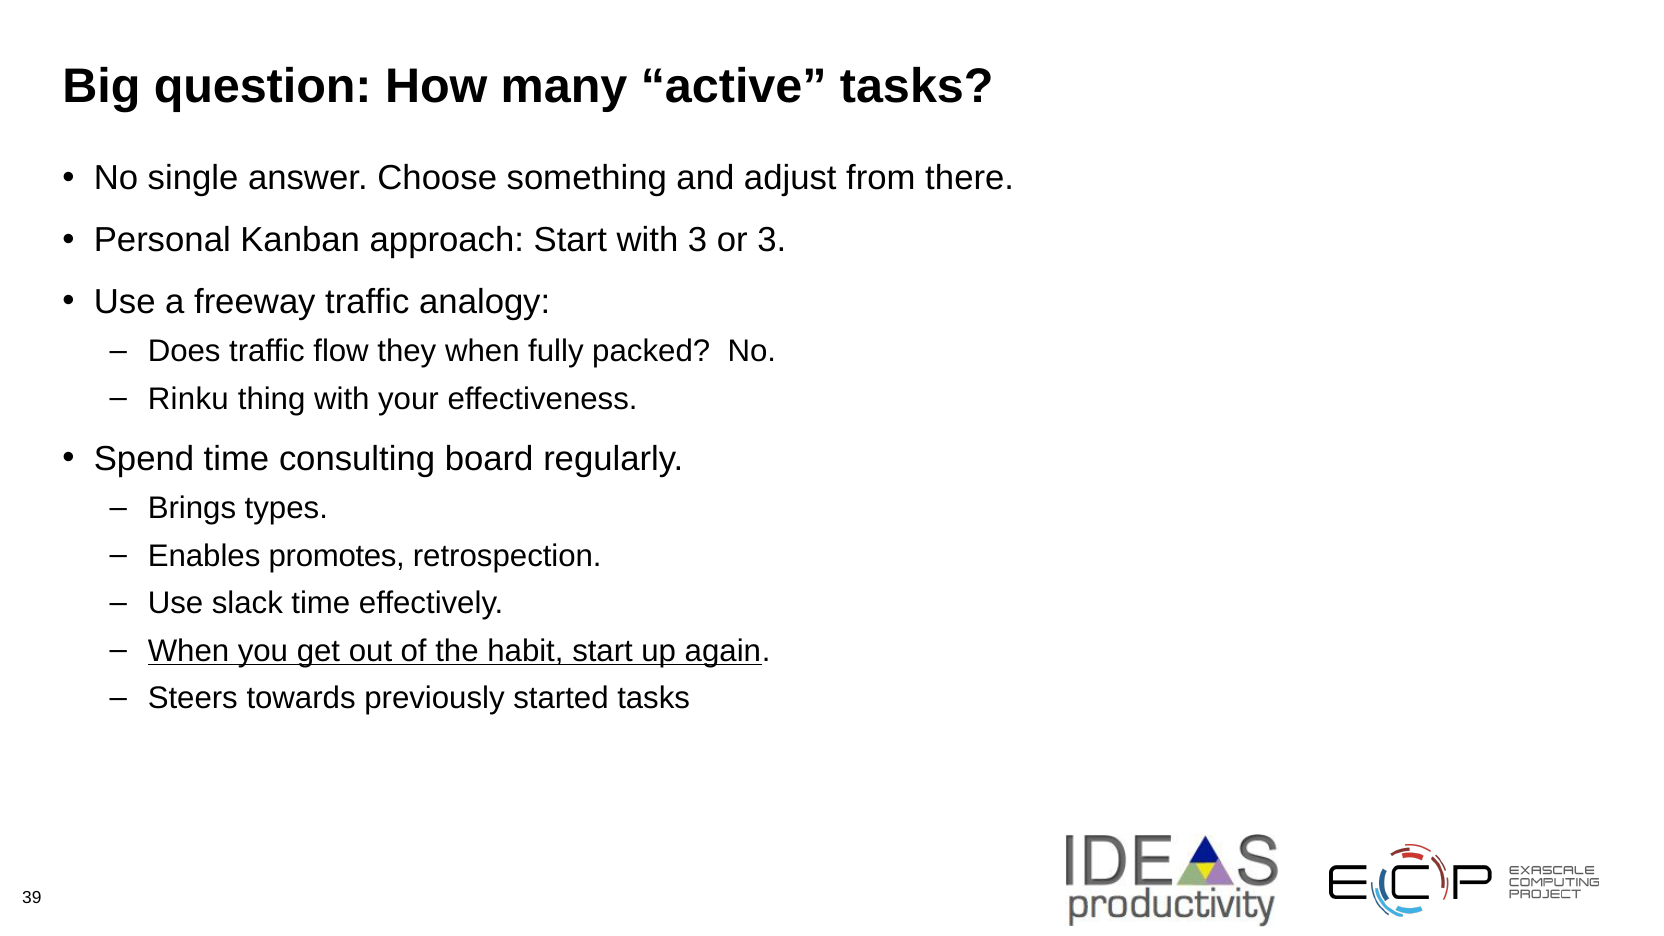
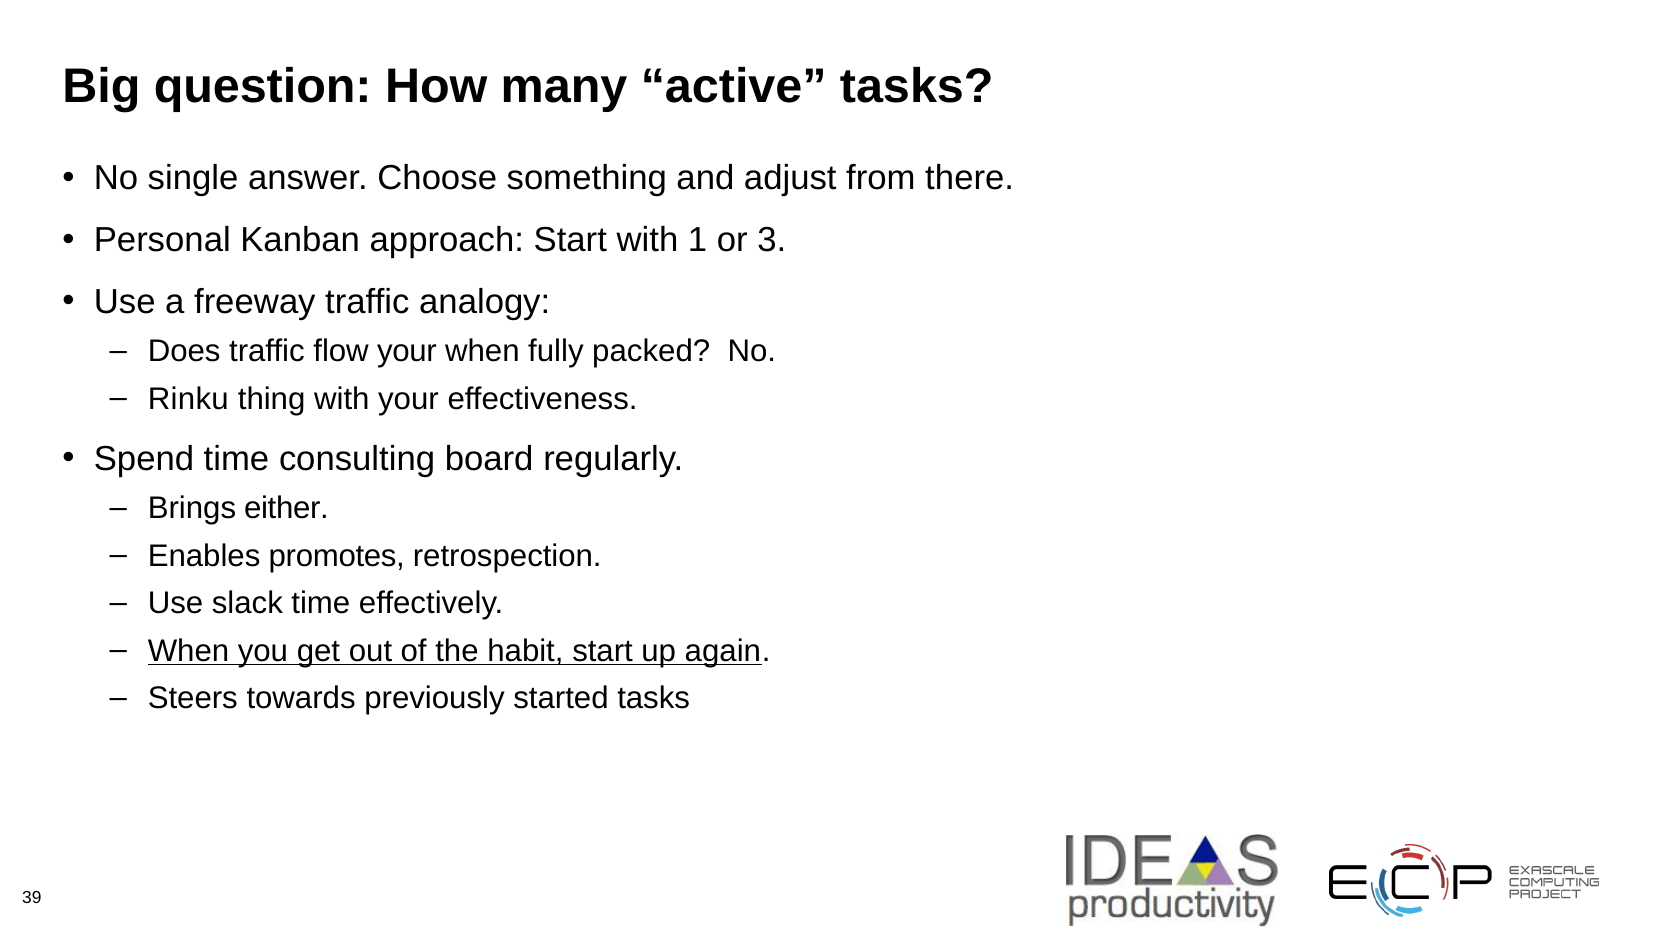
with 3: 3 -> 1
flow they: they -> your
types: types -> either
